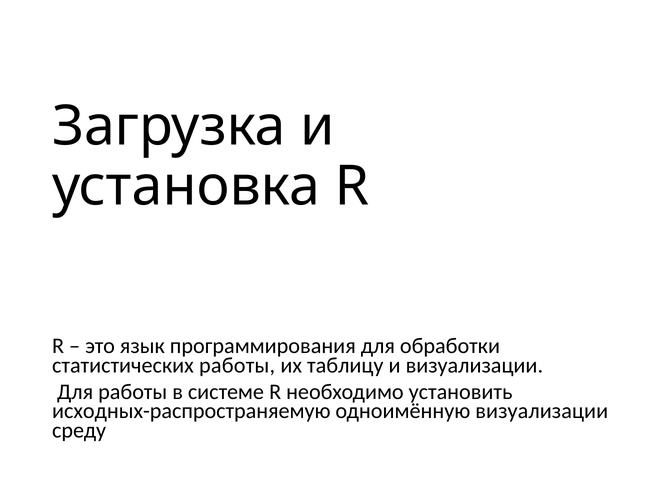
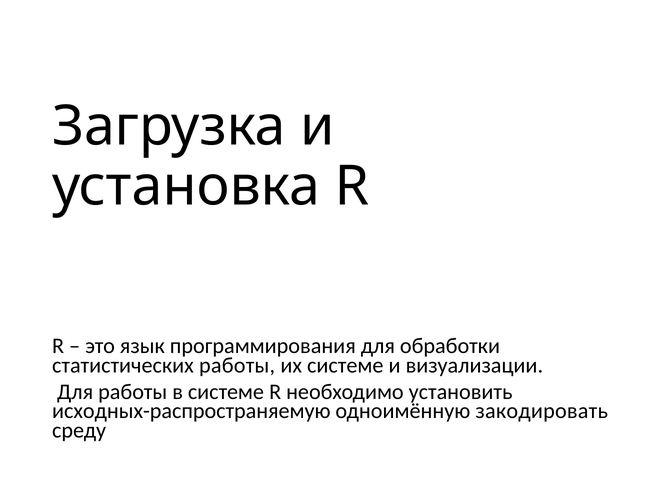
их таблицу: таблицу -> системе
одноимённую визуализации: визуализации -> закодировать
